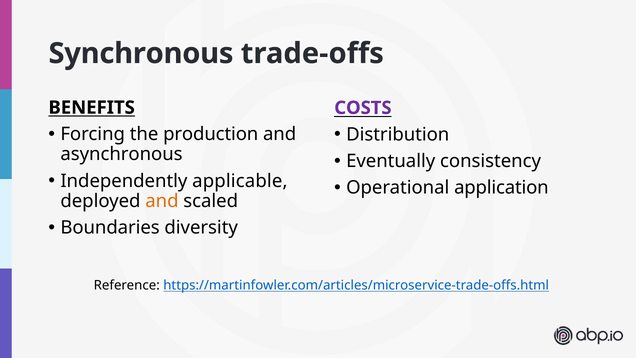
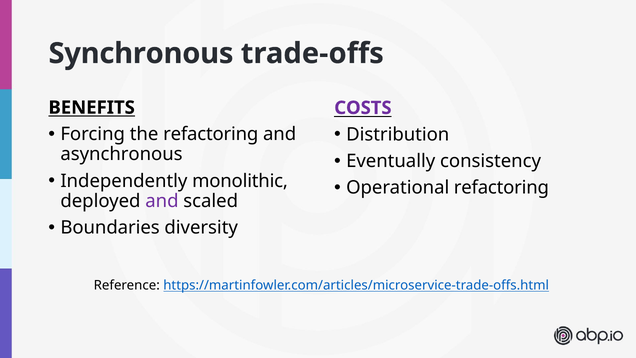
the production: production -> refactoring
applicable: applicable -> monolithic
Operational application: application -> refactoring
and at (162, 201) colour: orange -> purple
